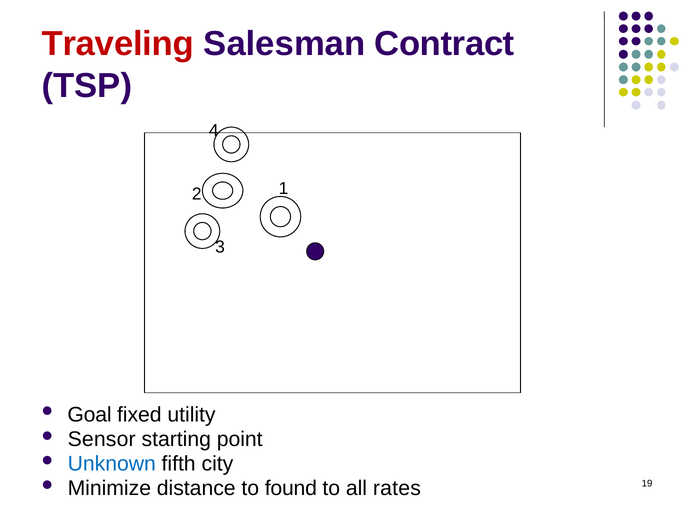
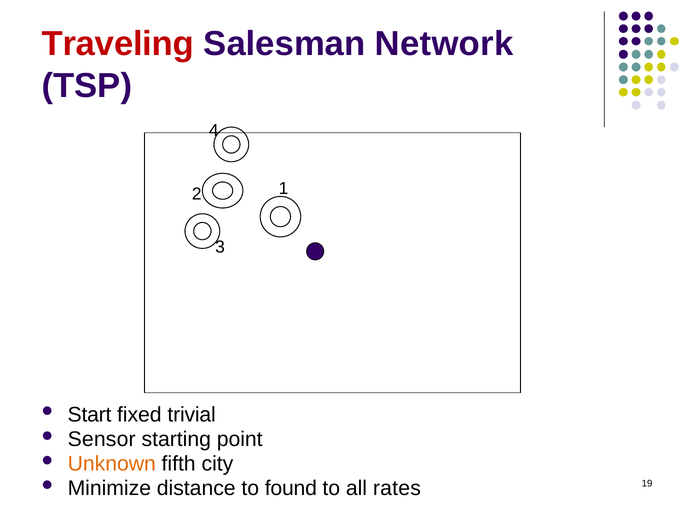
Contract: Contract -> Network
Goal: Goal -> Start
utility: utility -> trivial
Unknown colour: blue -> orange
